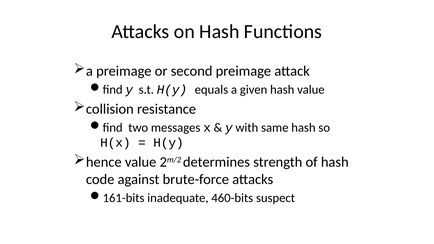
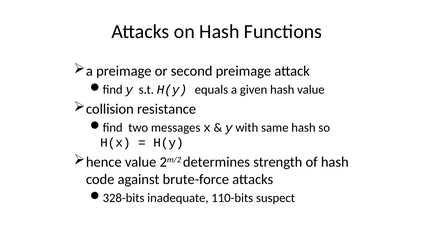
161-bits: 161-bits -> 328-bits
460-bits: 460-bits -> 110-bits
